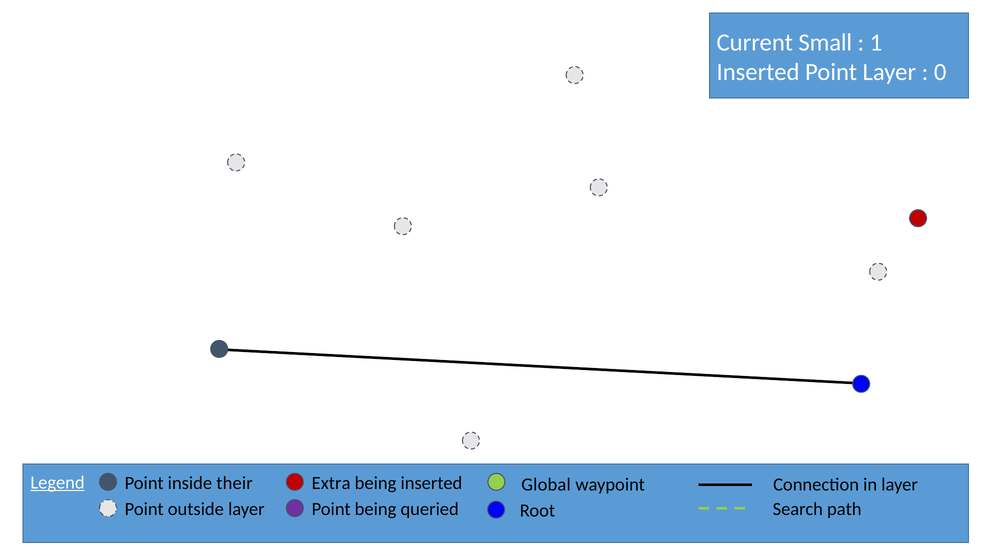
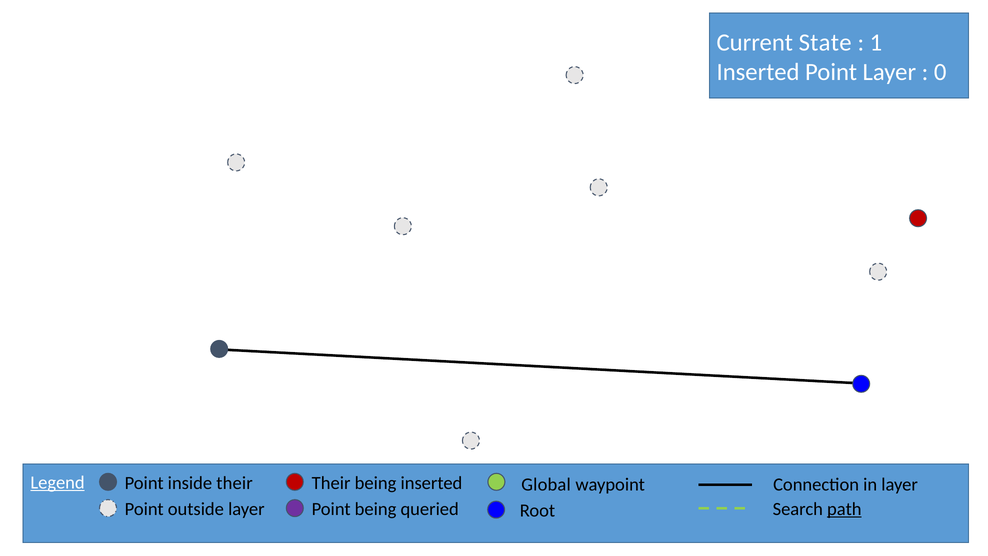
Small: Small -> State
Extra at (331, 483): Extra -> Their
path underline: none -> present
